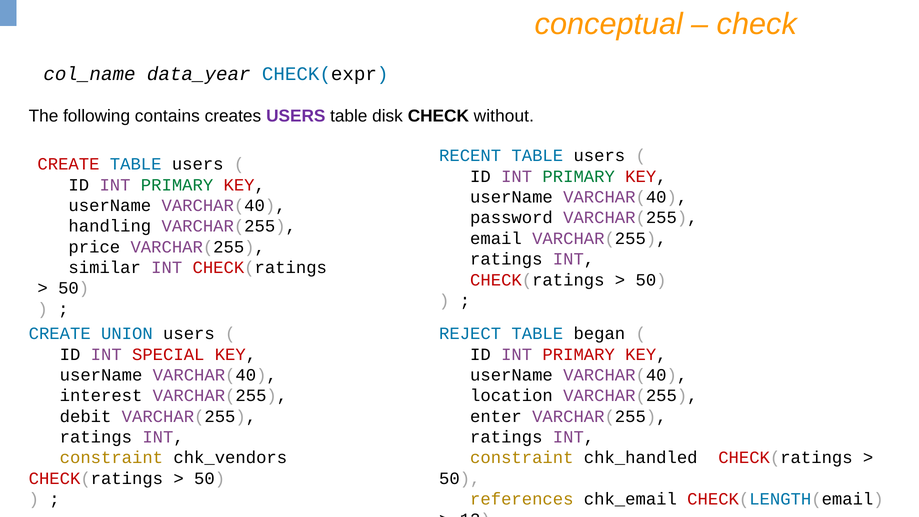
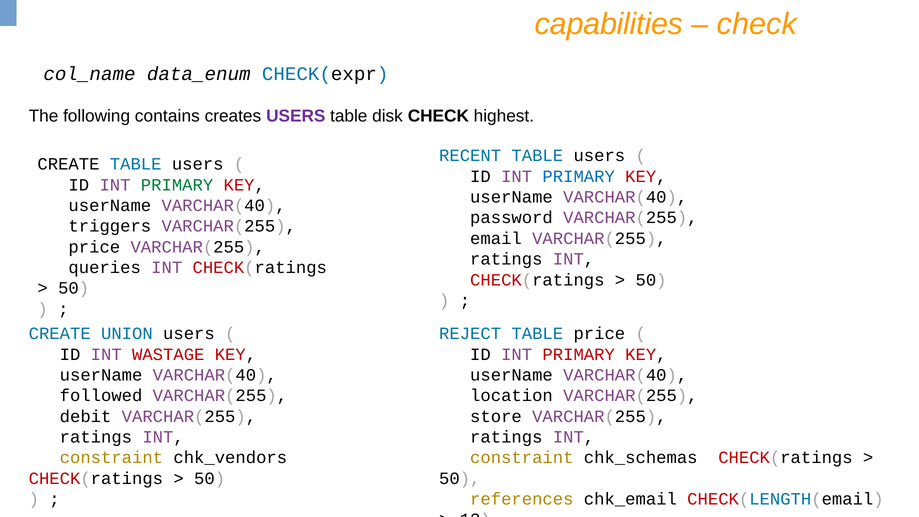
conceptual: conceptual -> capabilities
data_year: data_year -> data_enum
without: without -> highest
CREATE at (68, 164) colour: red -> black
PRIMARY at (579, 176) colour: green -> blue
handling: handling -> triggers
similar: similar -> queries
TABLE began: began -> price
SPECIAL: SPECIAL -> WASTAGE
interest: interest -> followed
enter: enter -> store
chk_handled: chk_handled -> chk_schemas
